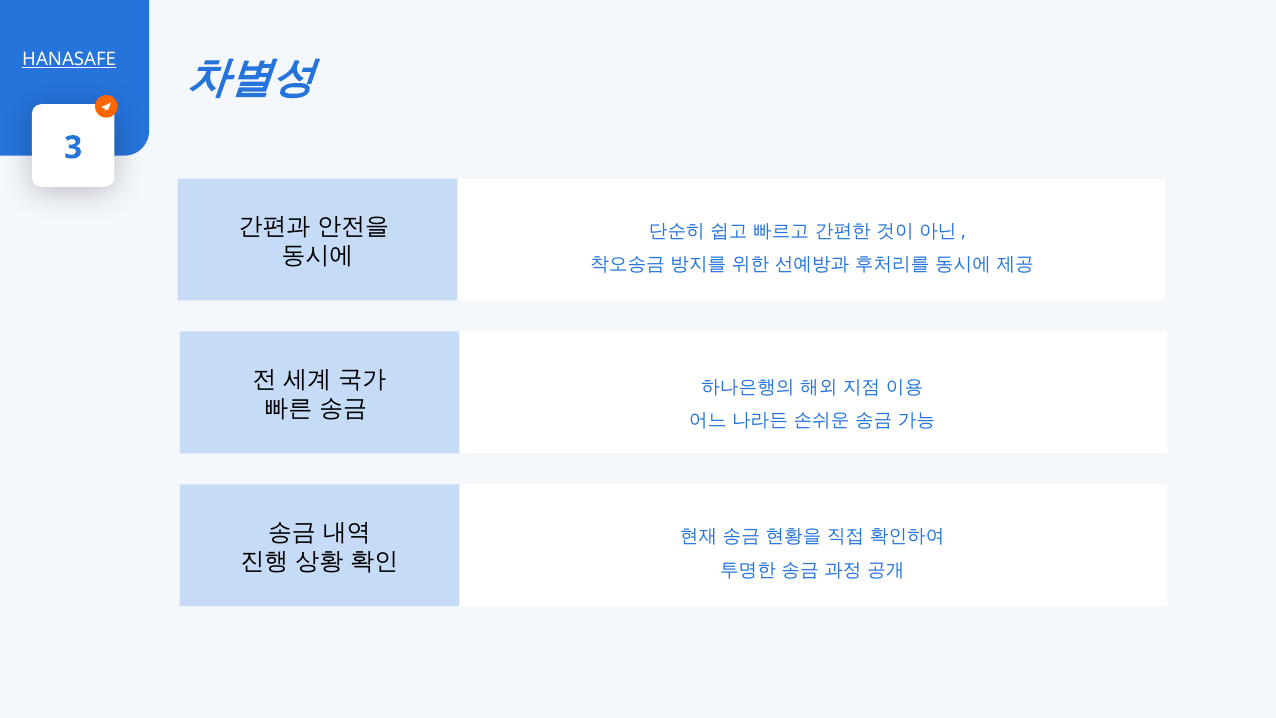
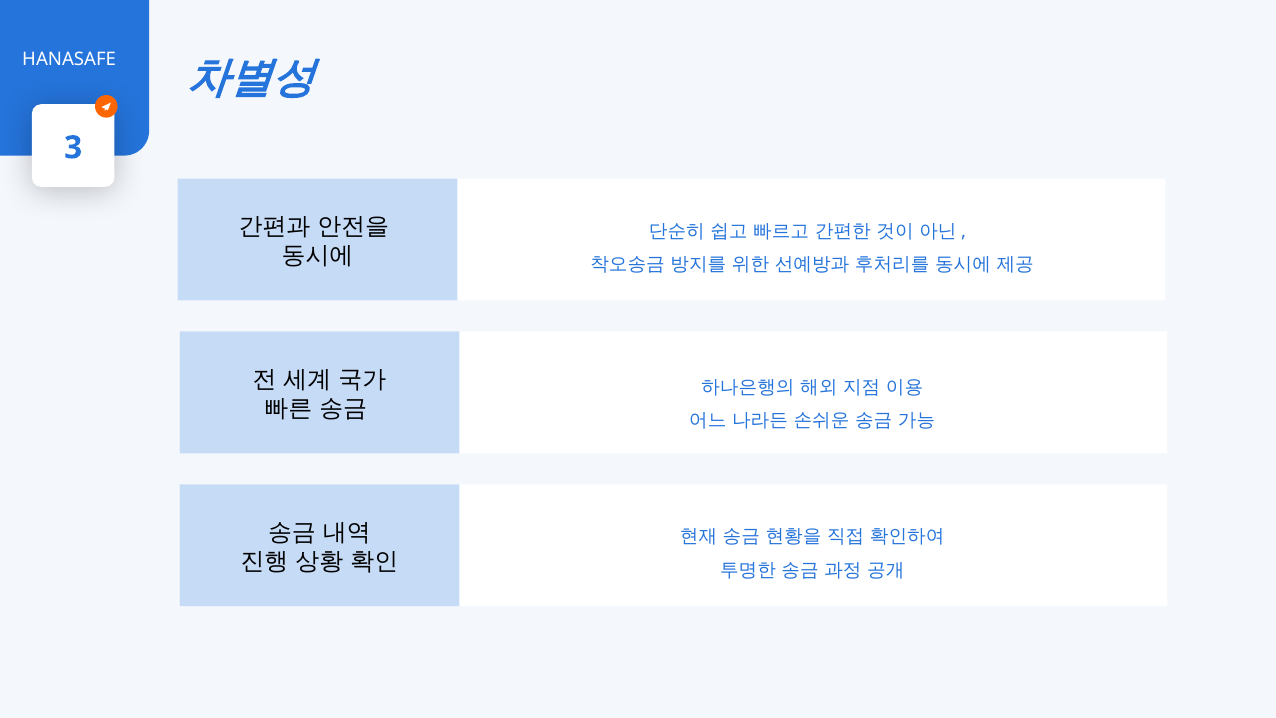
HANASAFE underline: present -> none
